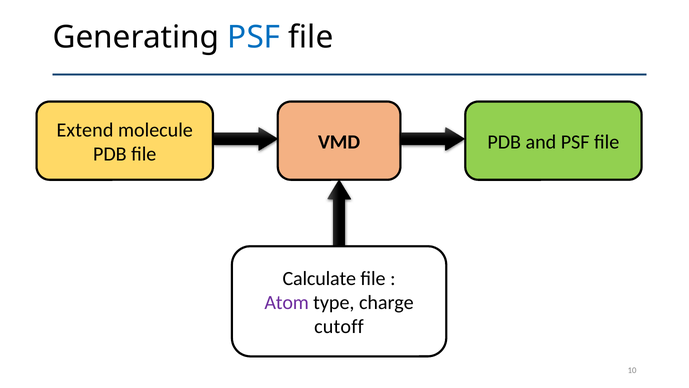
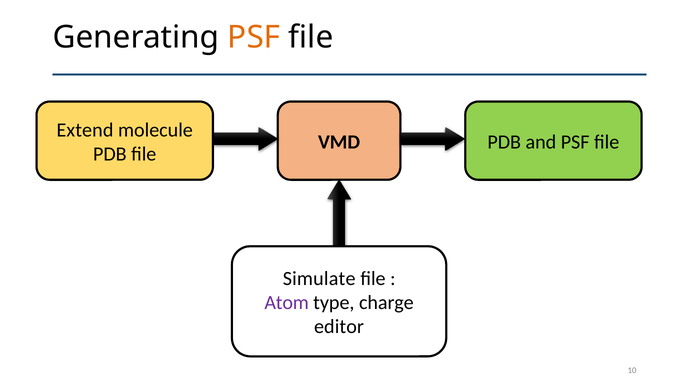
PSF at (254, 37) colour: blue -> orange
Calculate: Calculate -> Simulate
cutoff: cutoff -> editor
